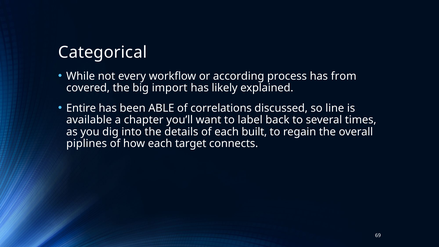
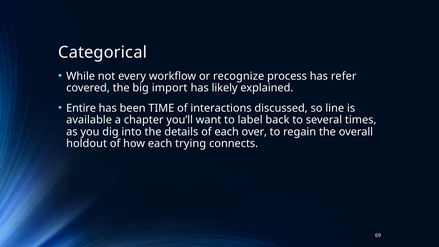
according: according -> recognize
from: from -> refer
ABLE: ABLE -> TIME
correlations: correlations -> interactions
built: built -> over
piplines: piplines -> holdout
target: target -> trying
